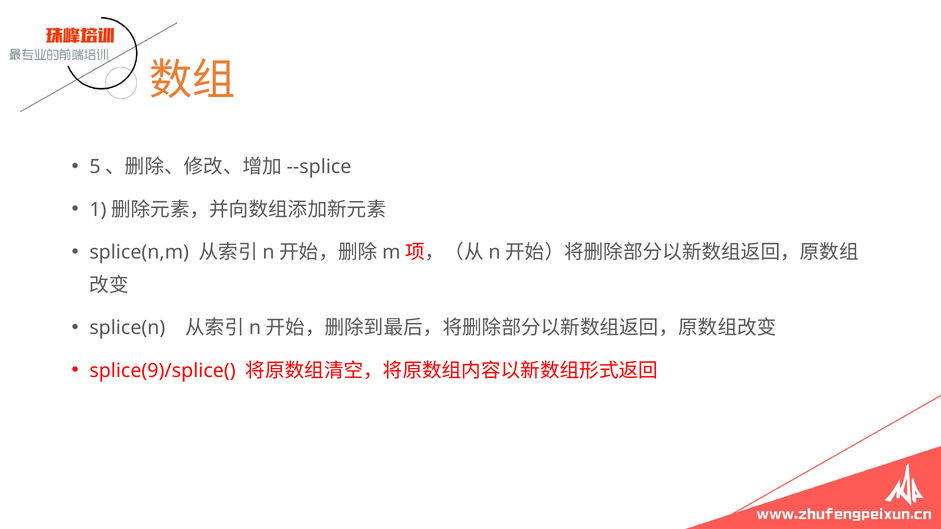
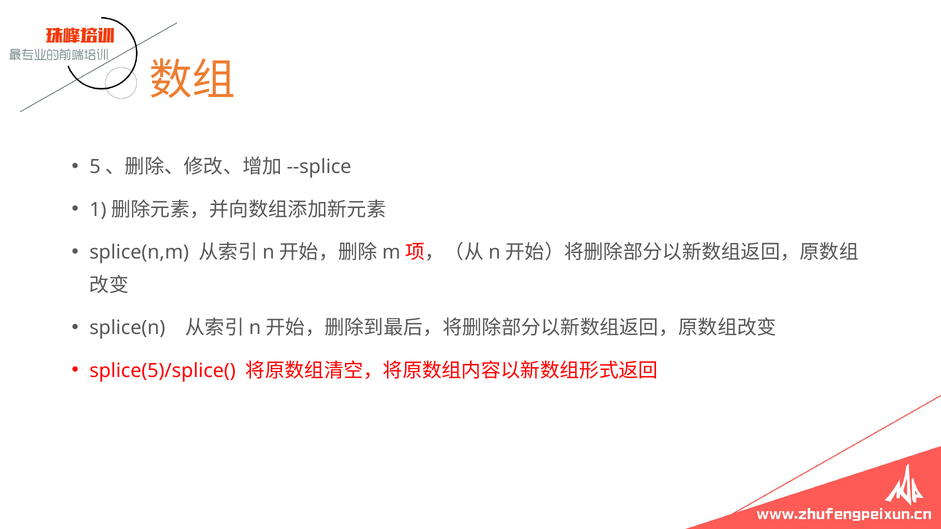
splice(9)/splice(: splice(9)/splice( -> splice(5)/splice(
